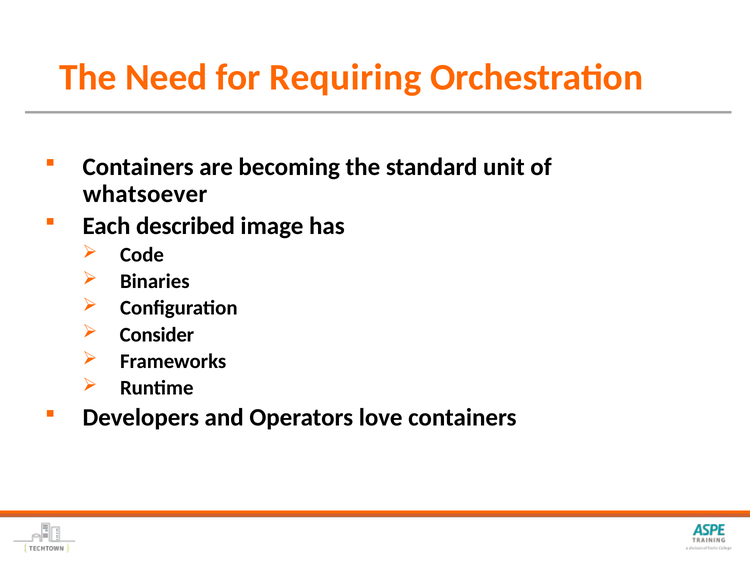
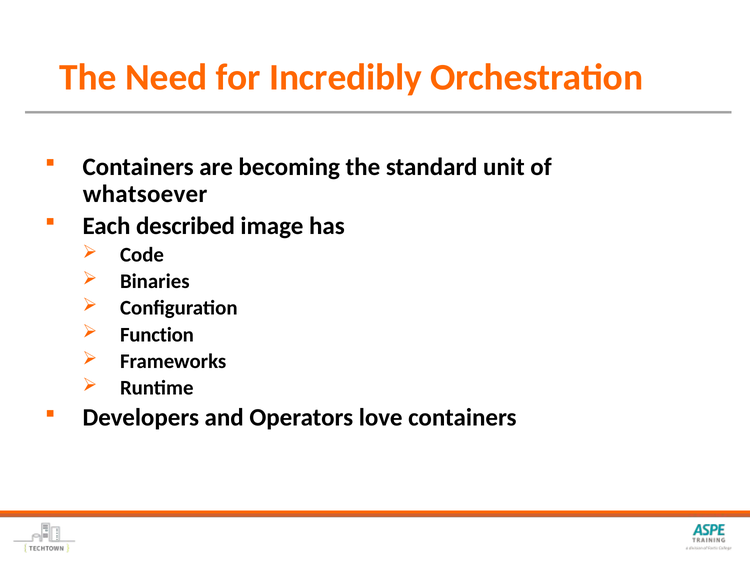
Requiring: Requiring -> Incredibly
Consider: Consider -> Function
